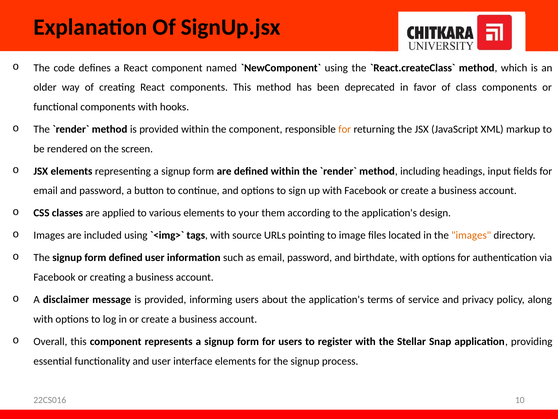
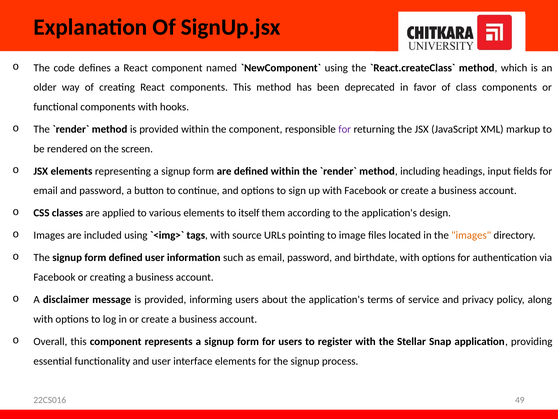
for at (345, 129) colour: orange -> purple
your: your -> itself
10: 10 -> 49
